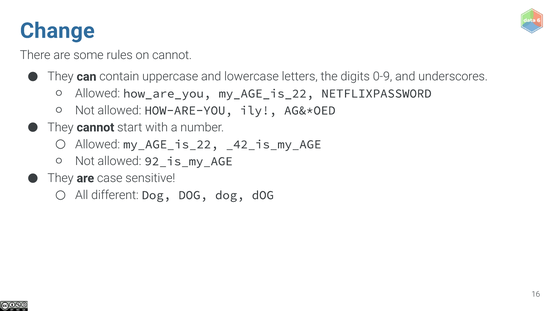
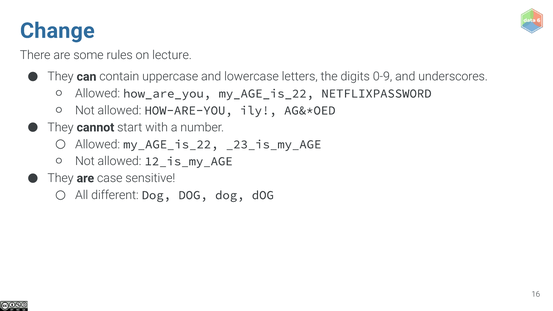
on cannot: cannot -> lecture
_42_is_my_AGE: _42_is_my_AGE -> _23_is_my_AGE
92_is_my_AGE: 92_is_my_AGE -> 12_is_my_AGE
